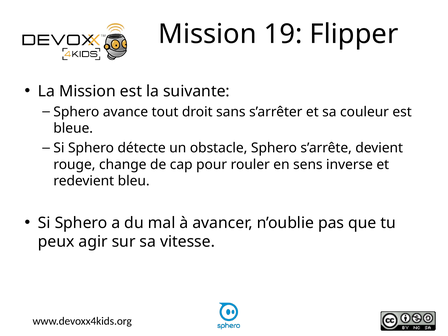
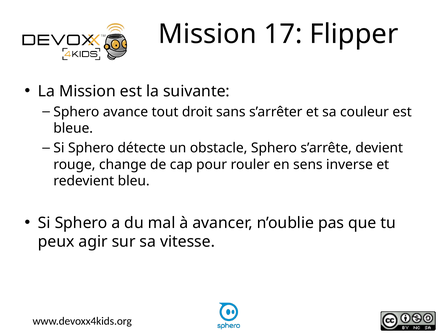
19: 19 -> 17
